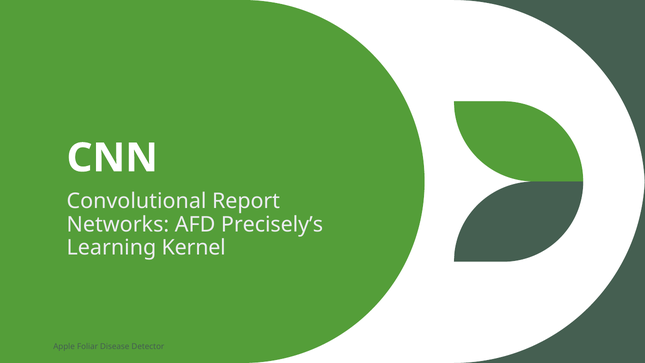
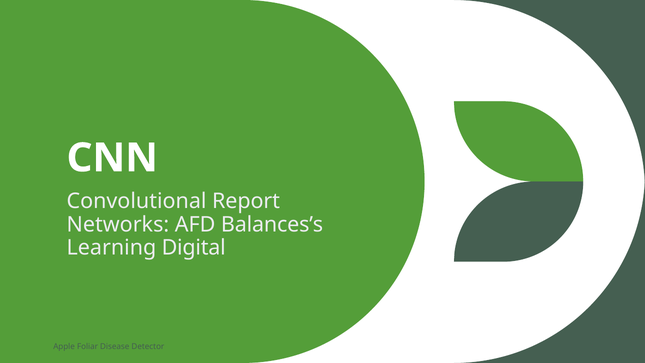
Precisely’s: Precisely’s -> Balances’s
Kernel: Kernel -> Digital
